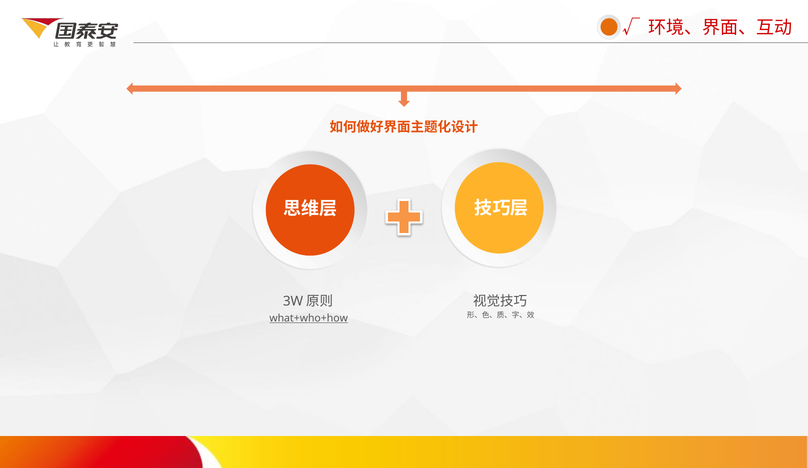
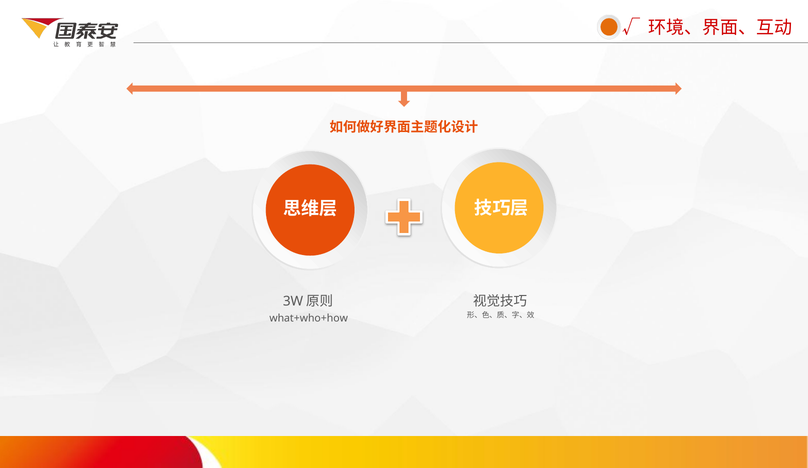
what+who+how underline: present -> none
